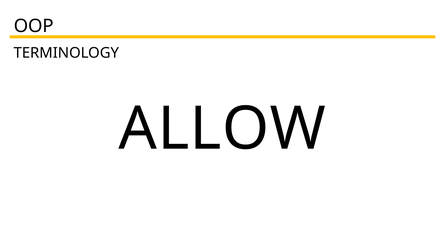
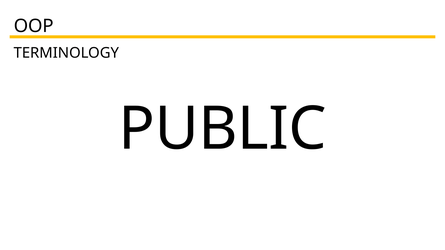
ALLOW: ALLOW -> PUBLIC
